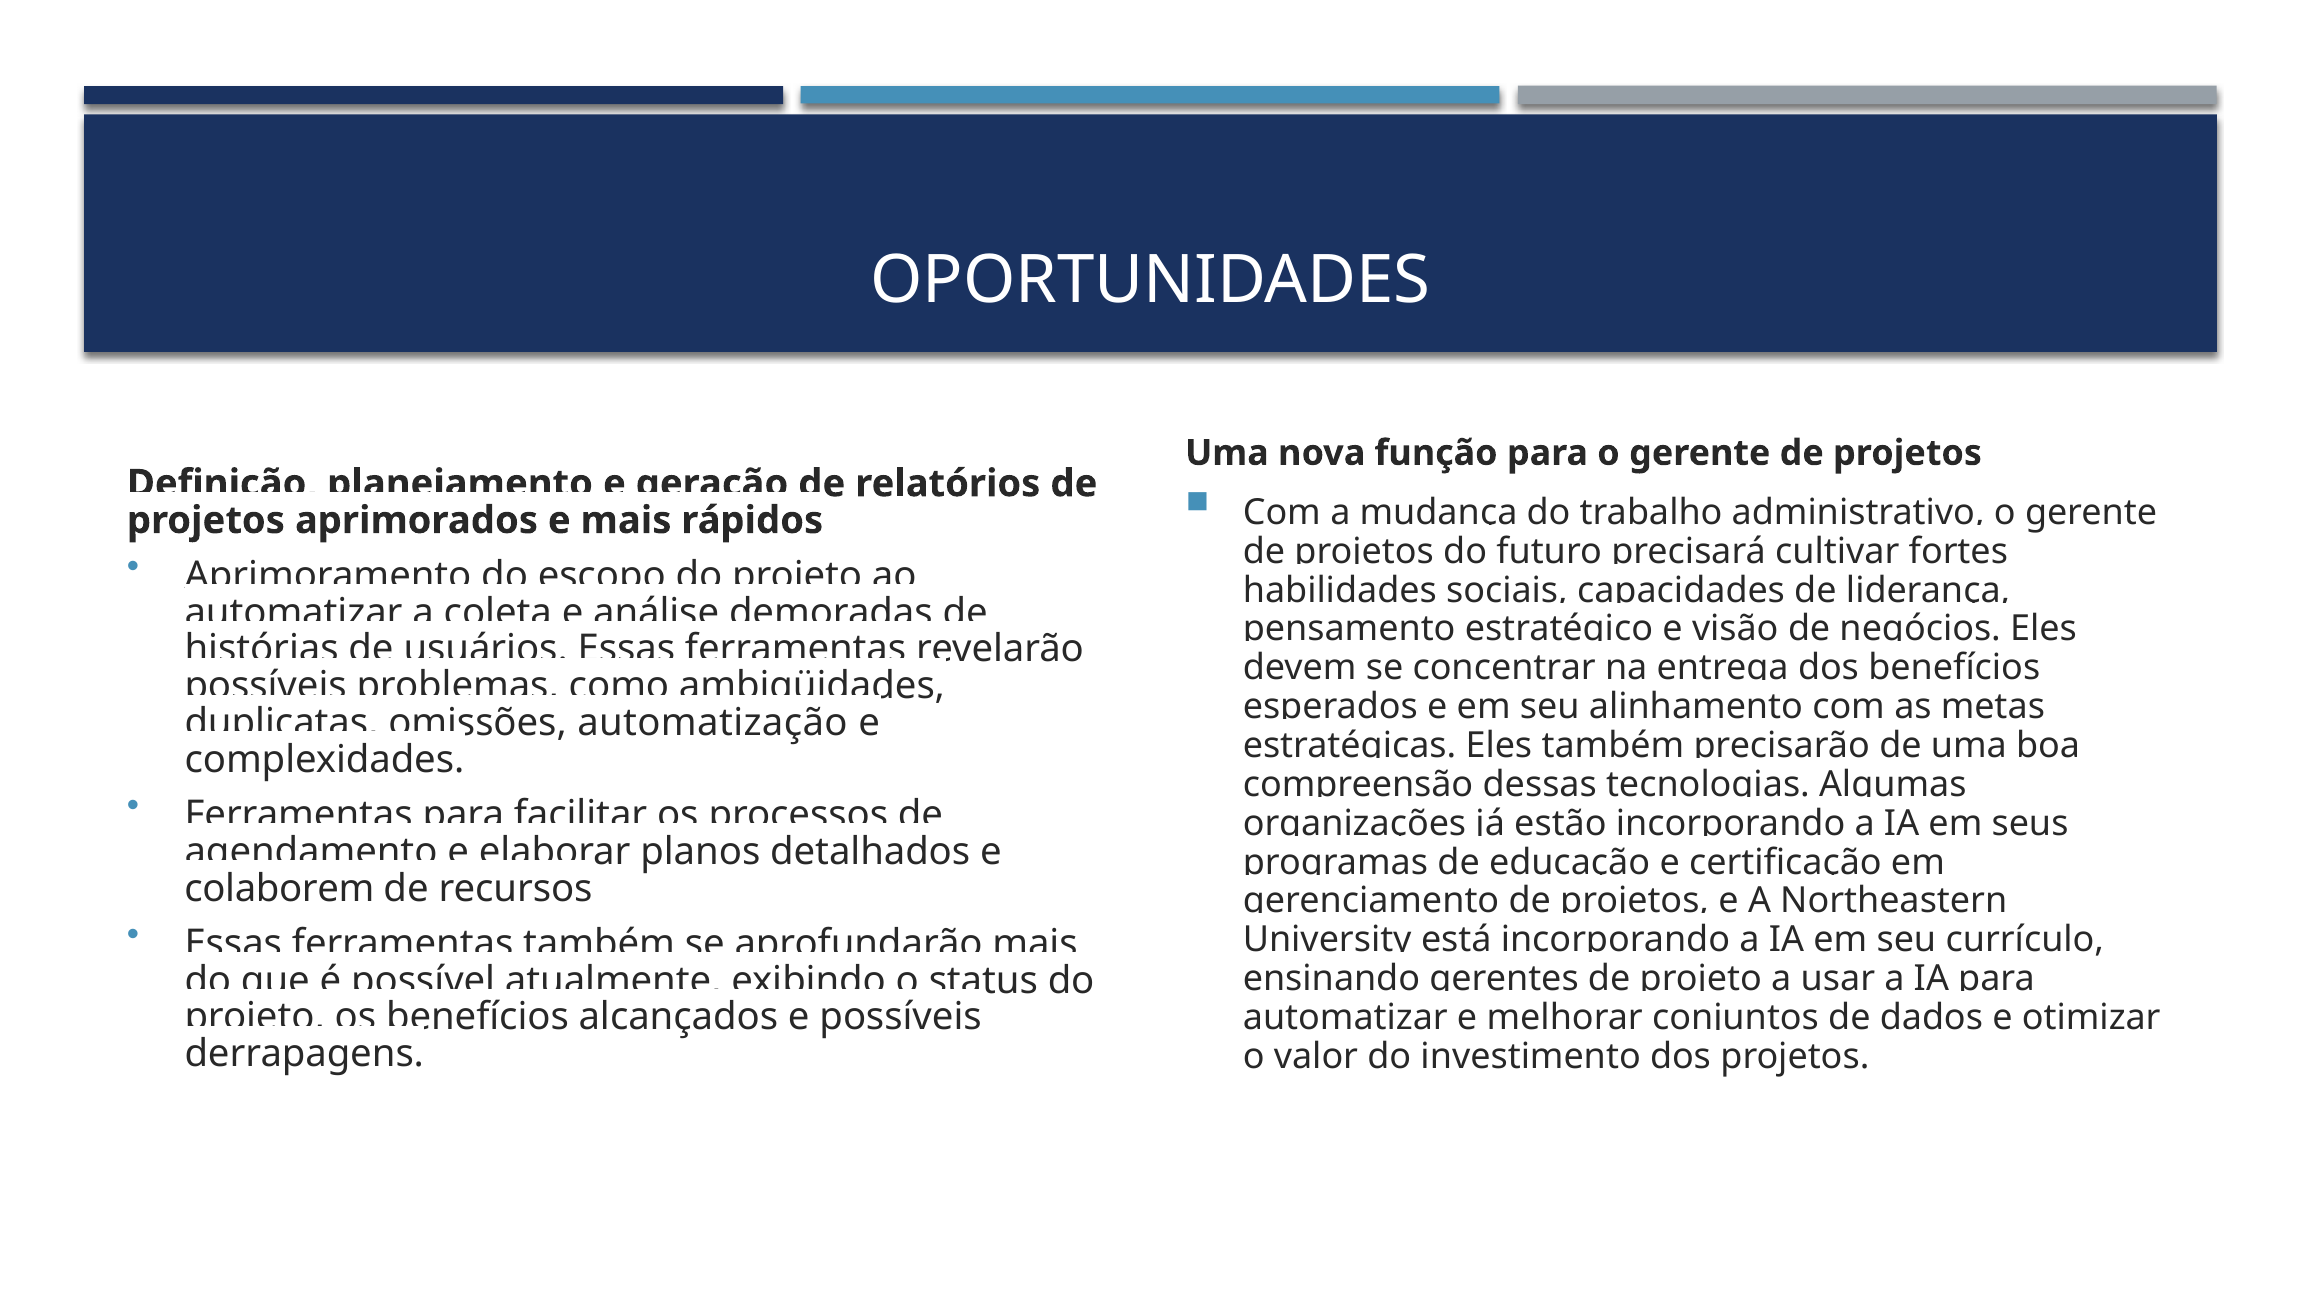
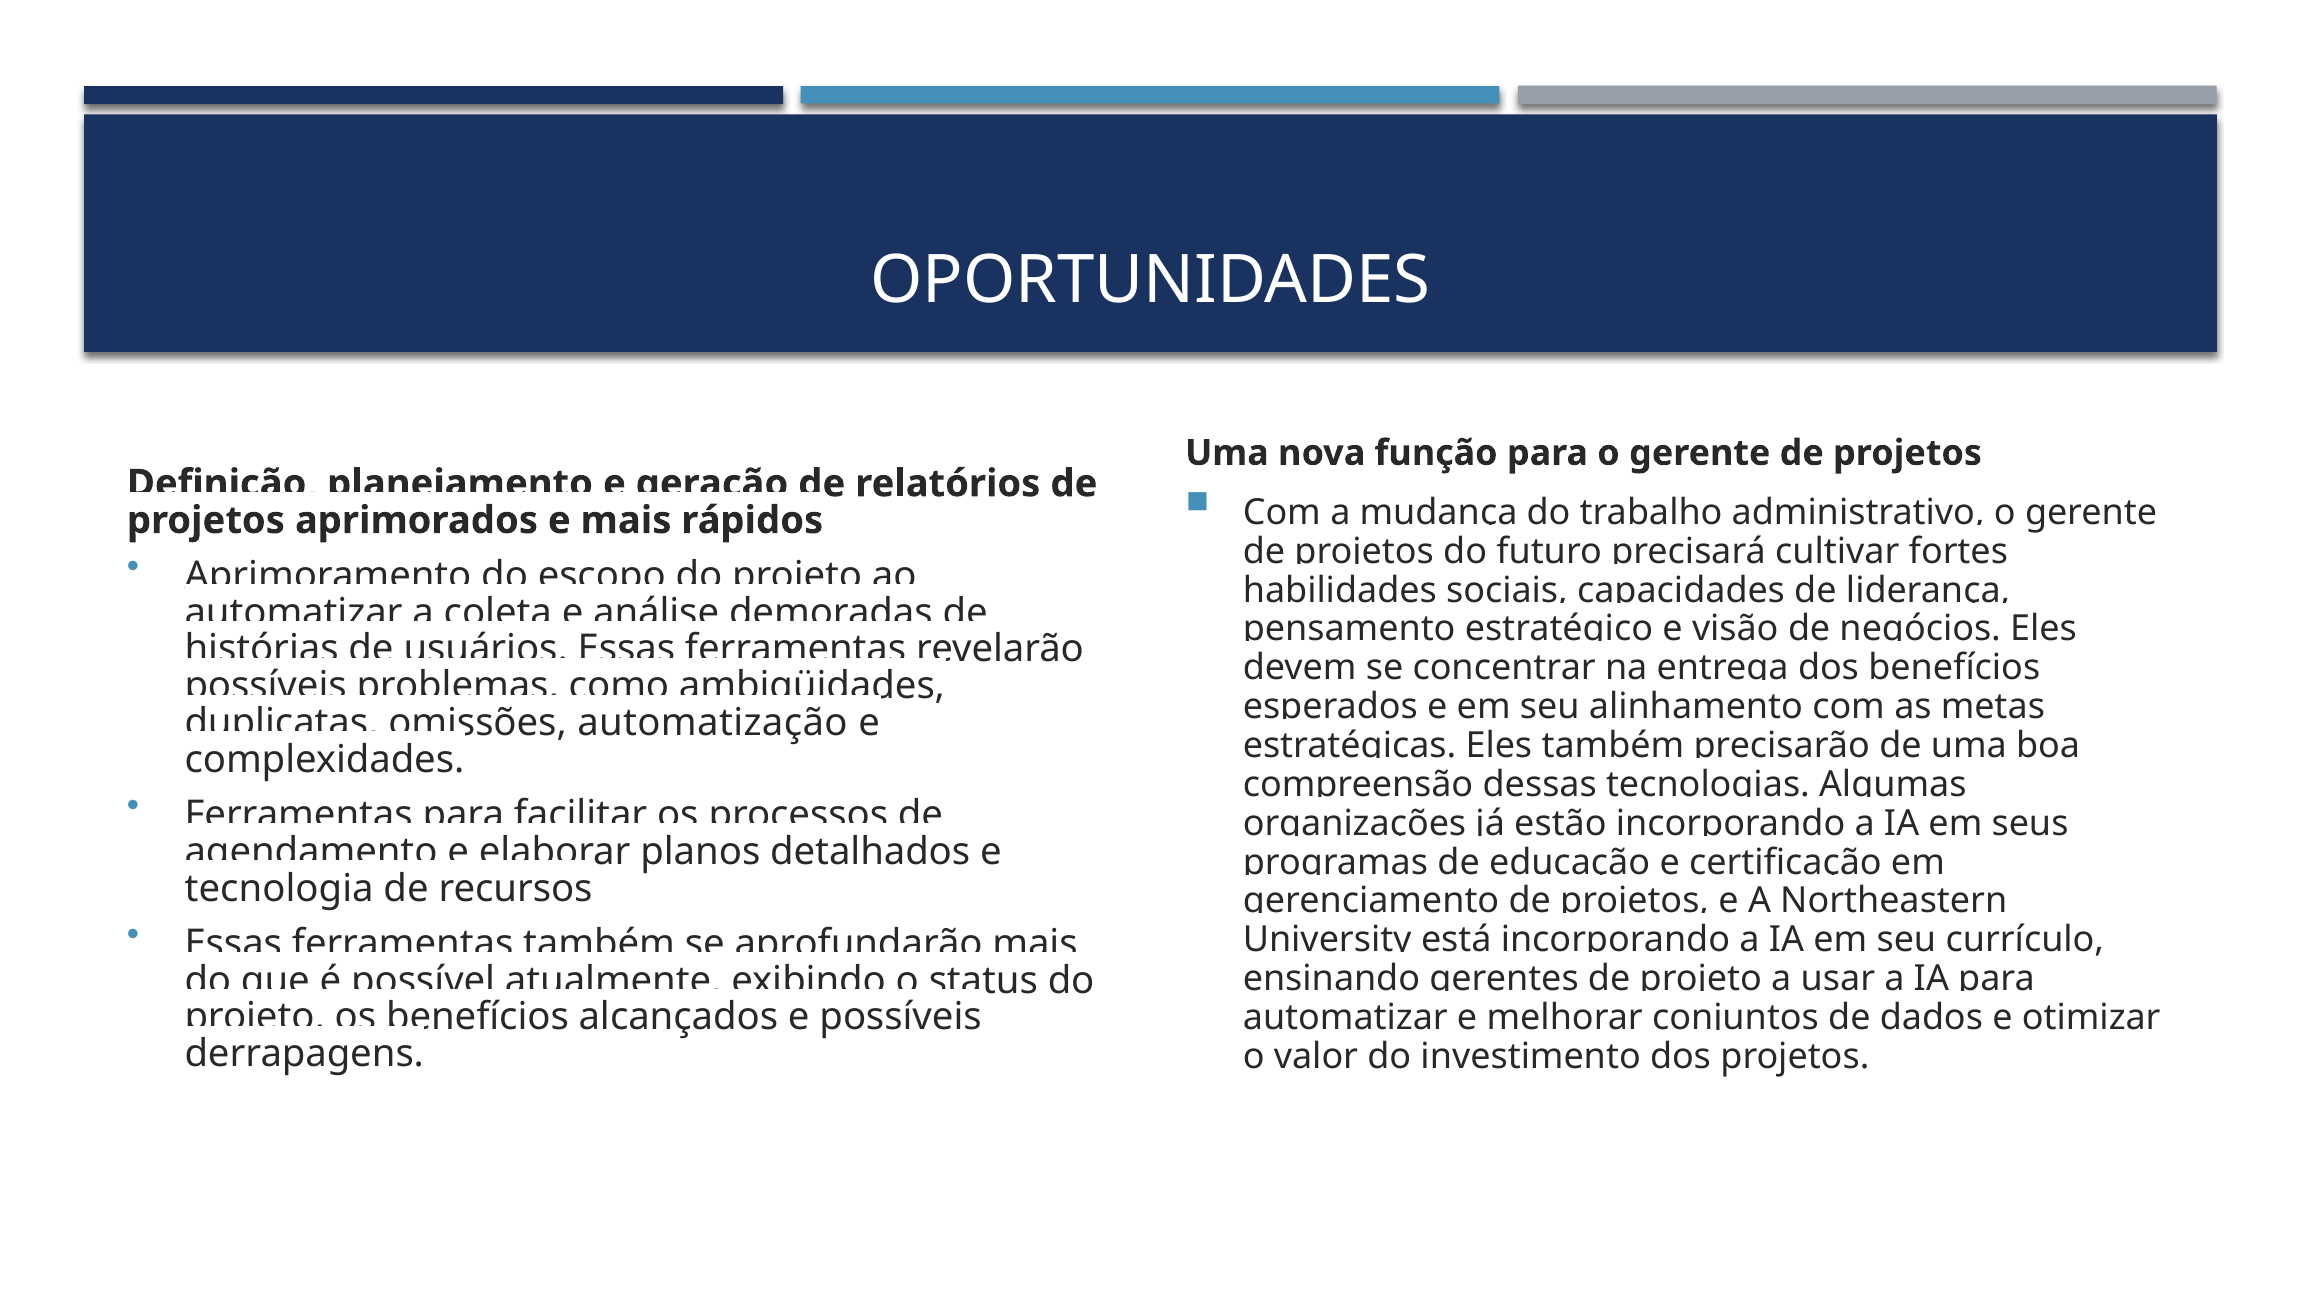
colaborem: colaborem -> tecnologia
